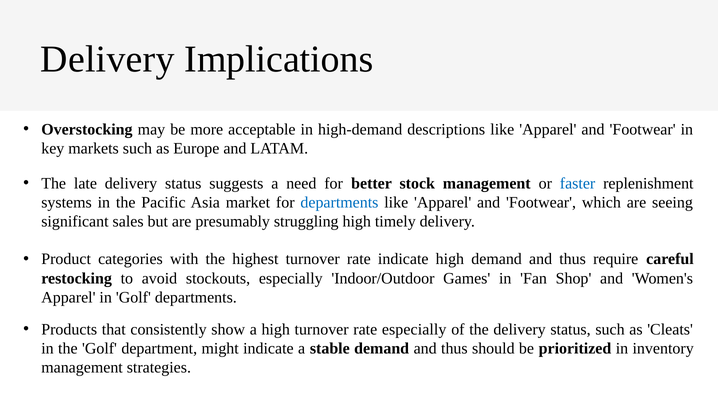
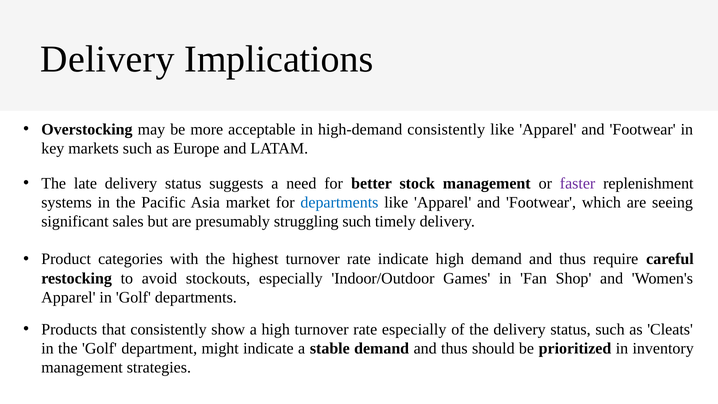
high-demand descriptions: descriptions -> consistently
faster colour: blue -> purple
struggling high: high -> such
